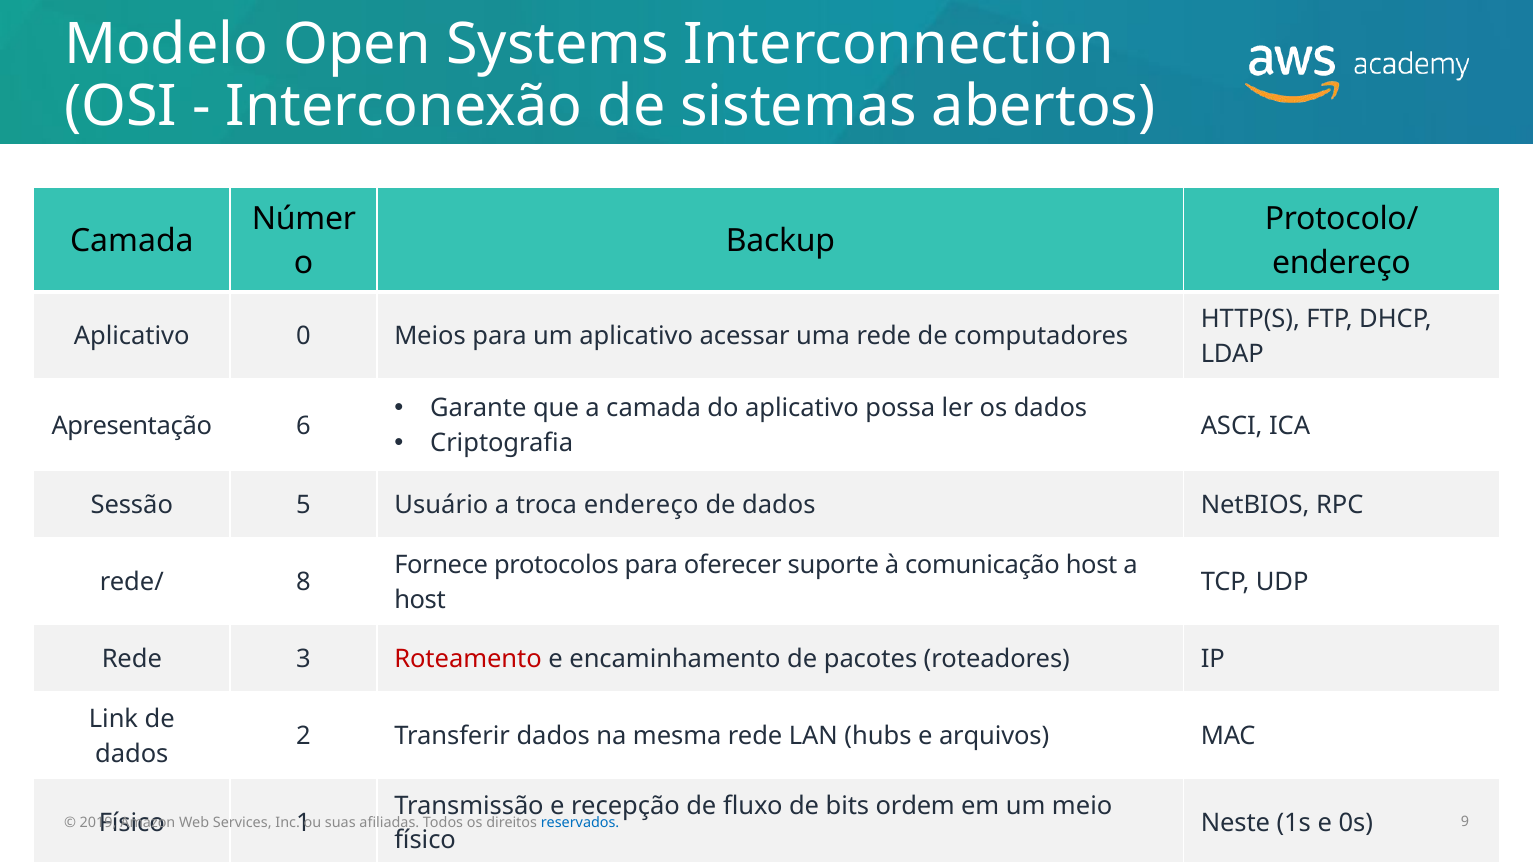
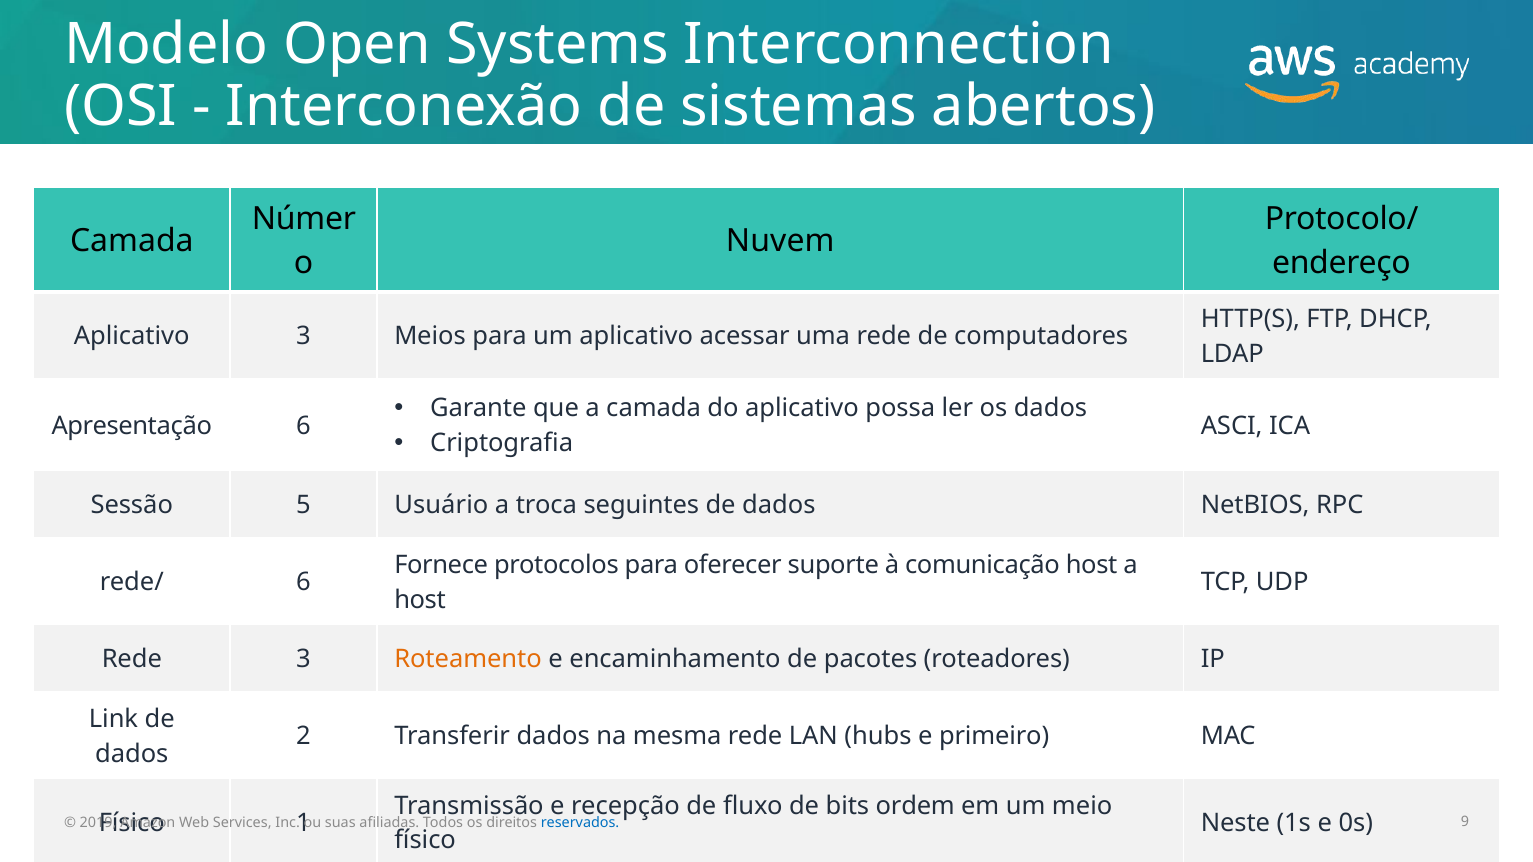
Backup: Backup -> Nuvem
Aplicativo 0: 0 -> 3
troca endereço: endereço -> seguintes
rede/ 8: 8 -> 6
Roteamento colour: red -> orange
arquivos: arquivos -> primeiro
